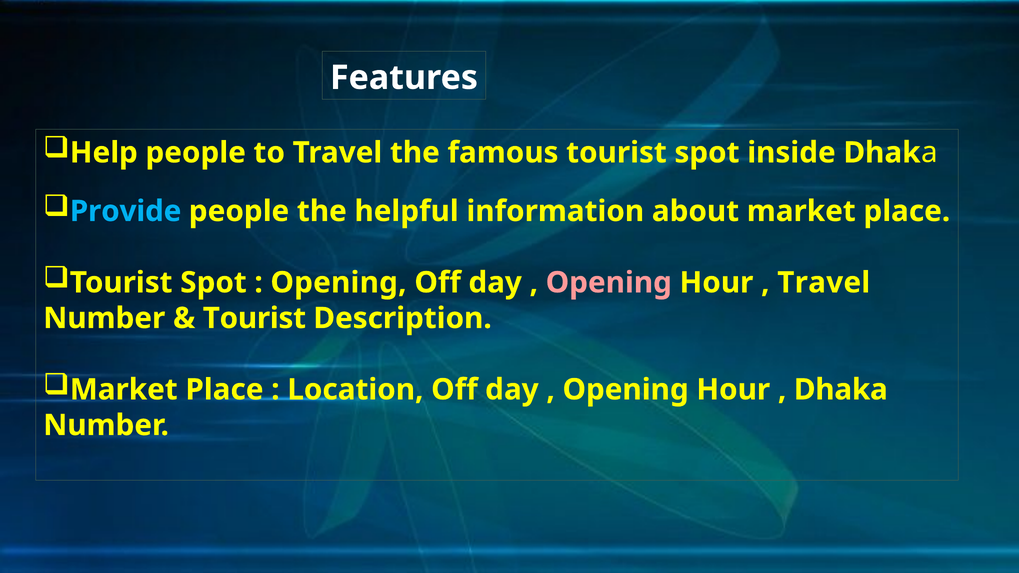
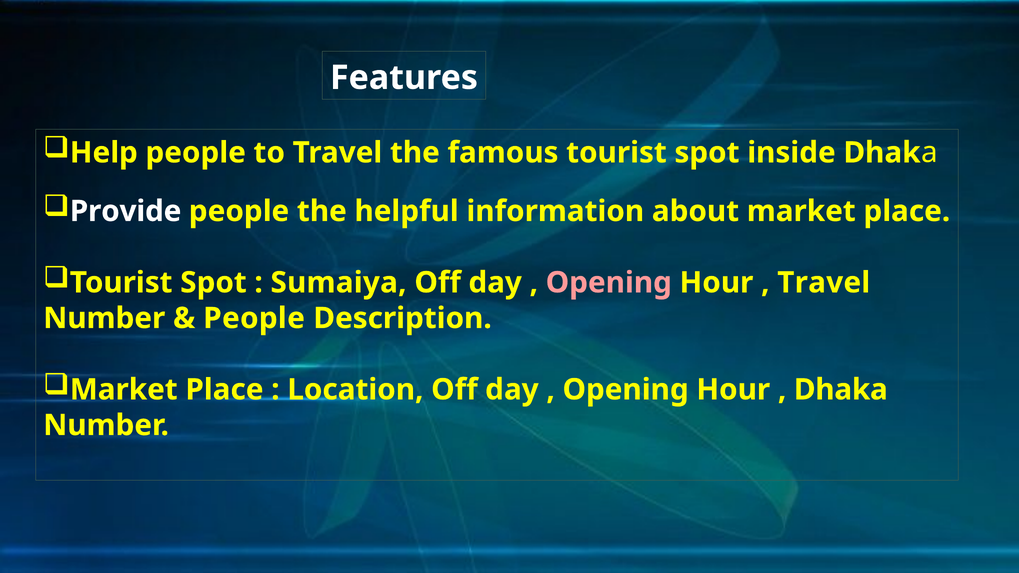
Provide colour: light blue -> white
Opening at (339, 283): Opening -> Sumaiya
Tourist at (254, 318): Tourist -> People
